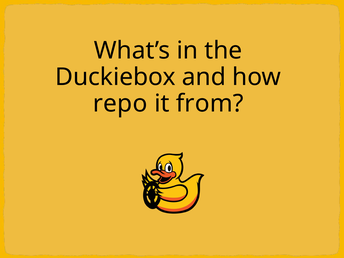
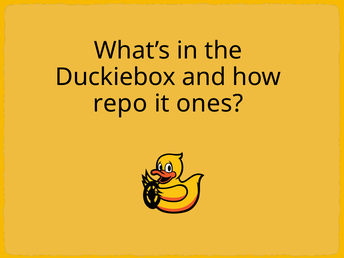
from: from -> ones
